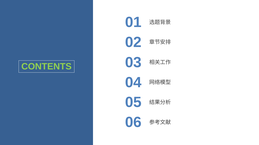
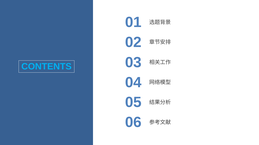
CONTENTS colour: light green -> light blue
